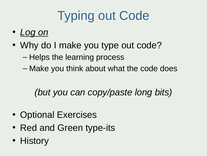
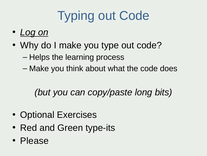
History: History -> Please
